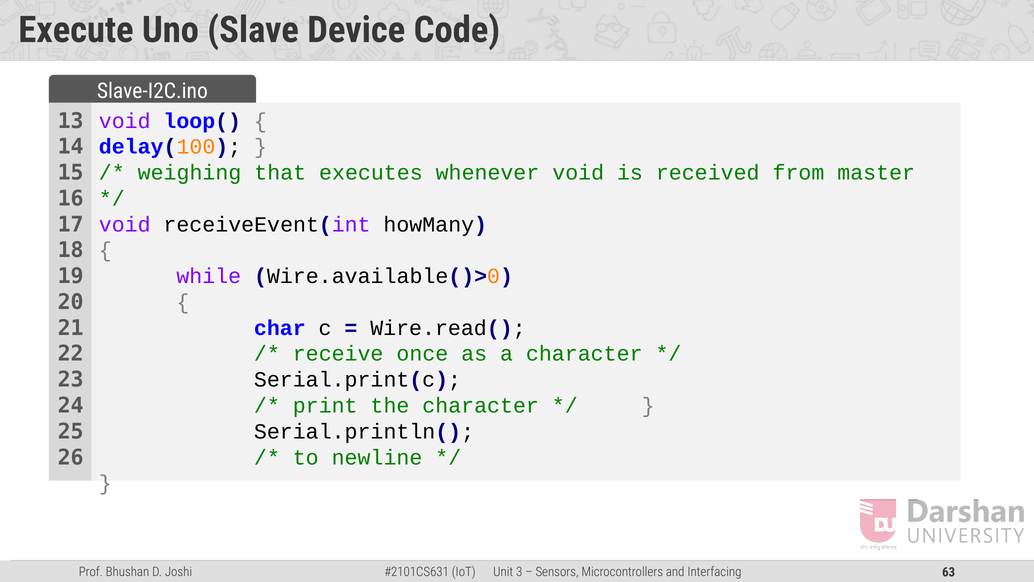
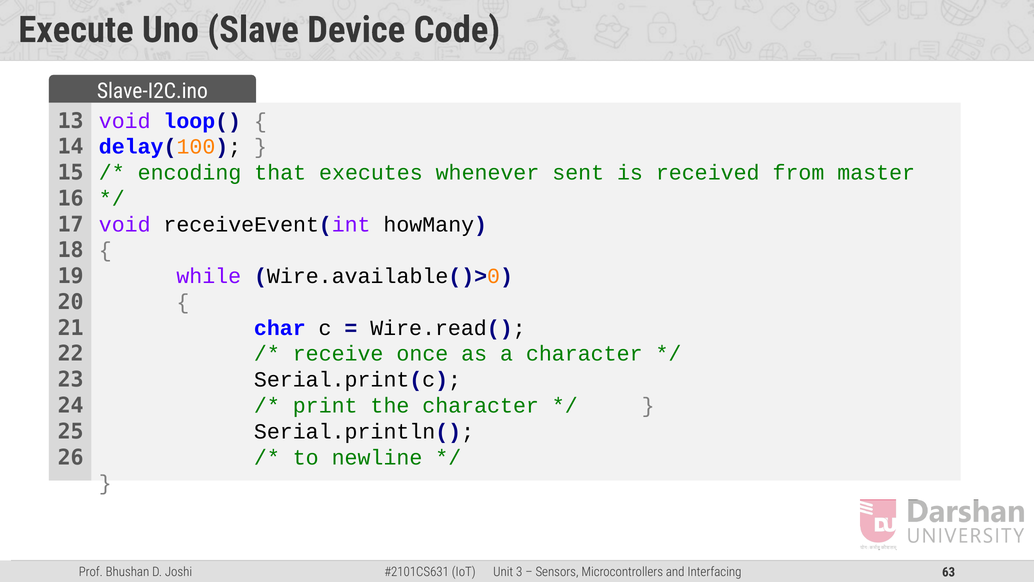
weighing: weighing -> encoding
whenever void: void -> sent
